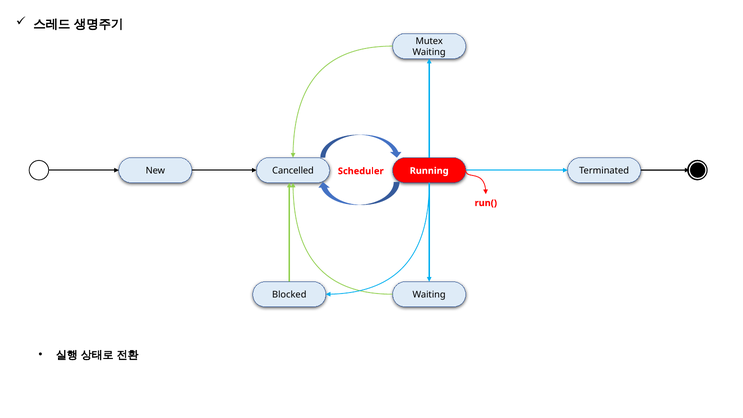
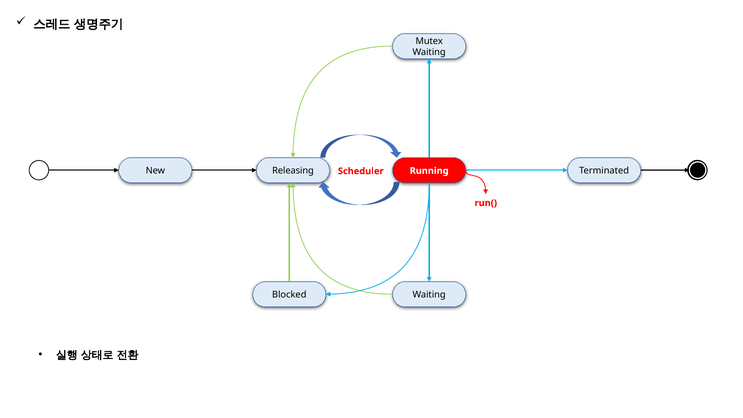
Cancelled: Cancelled -> Releasing
